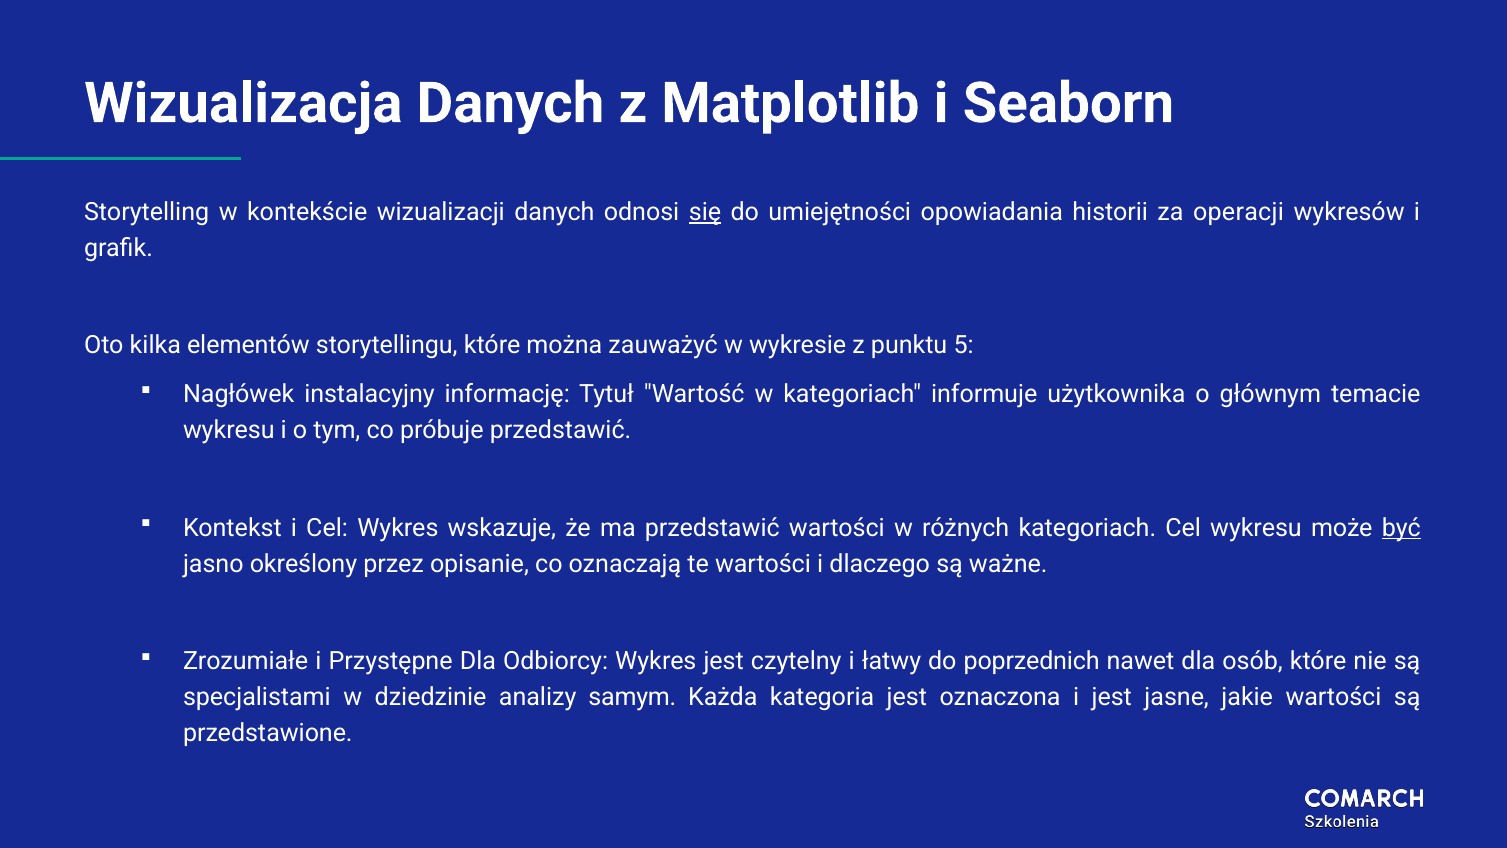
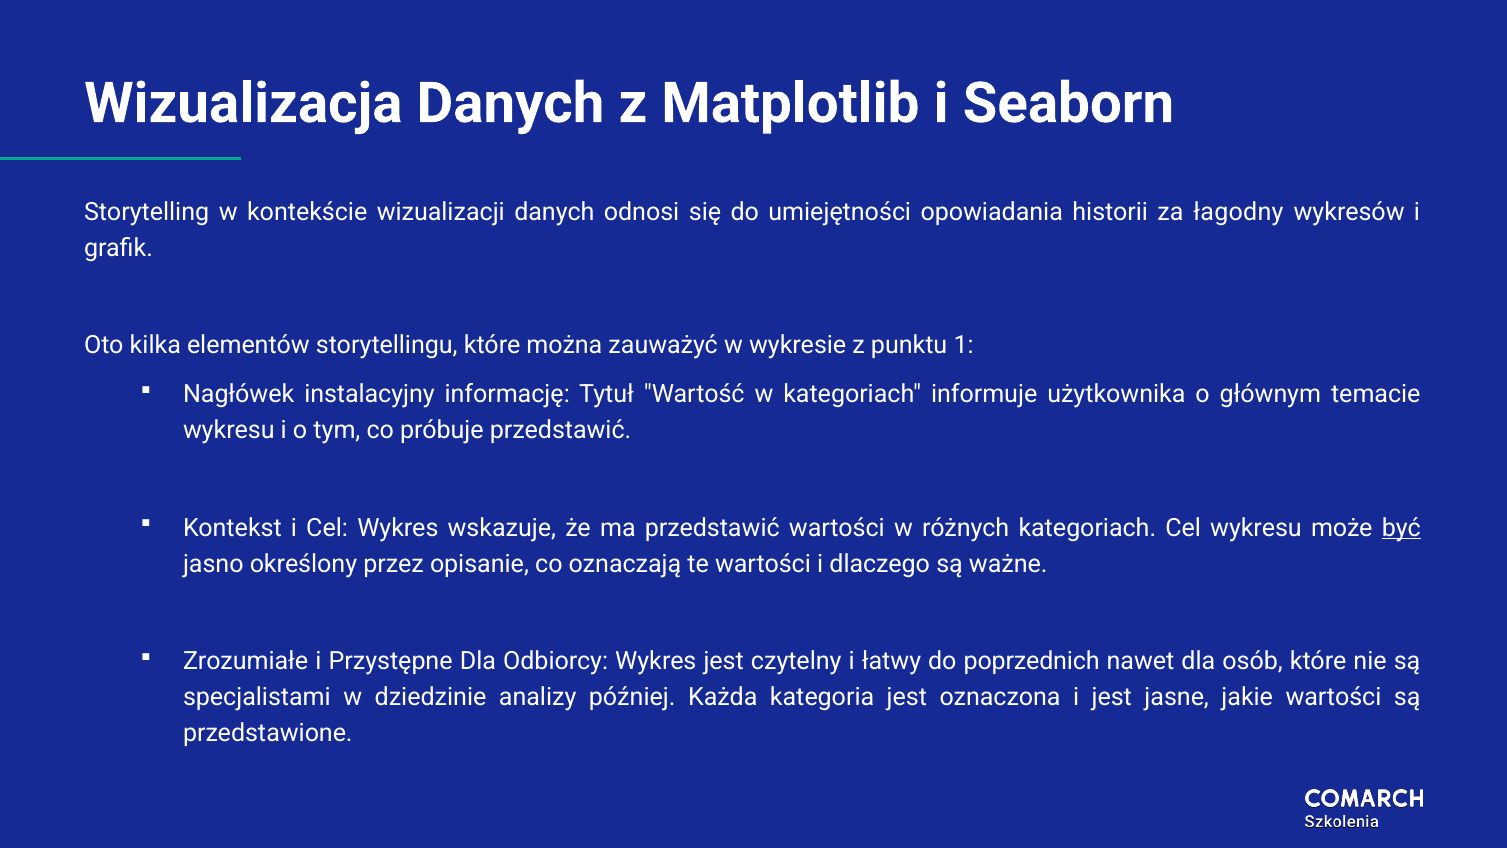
się underline: present -> none
operacji: operacji -> łagodny
5: 5 -> 1
samym: samym -> później
